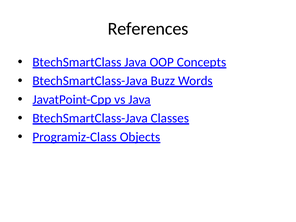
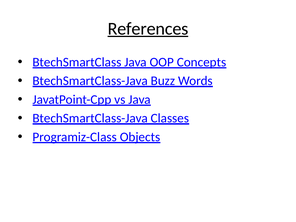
References underline: none -> present
